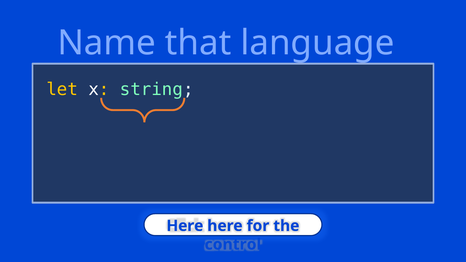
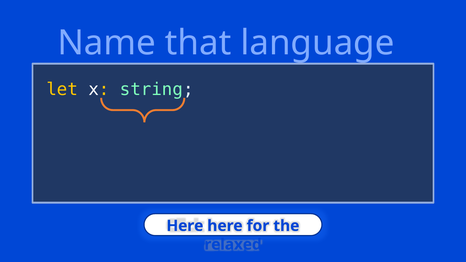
control: control -> relaxed
